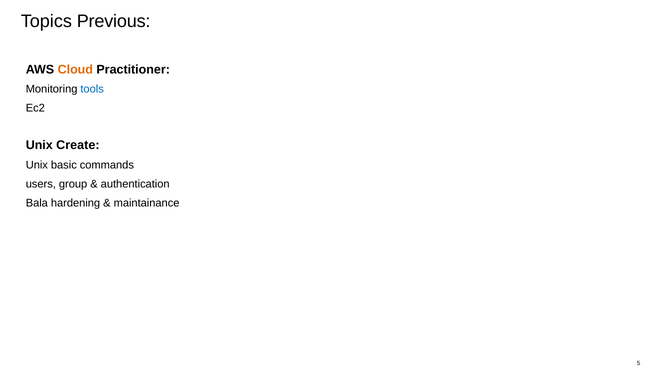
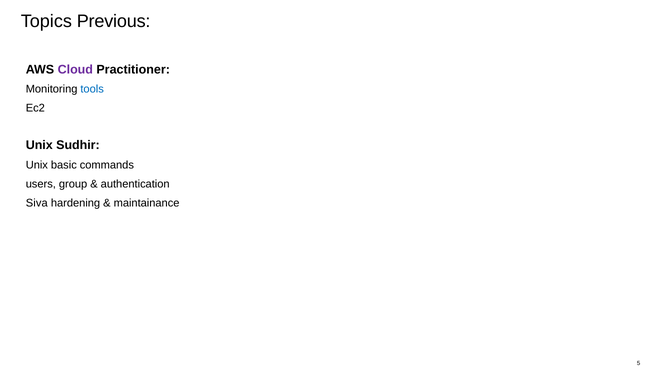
Cloud colour: orange -> purple
Create: Create -> Sudhir
Bala: Bala -> Siva
